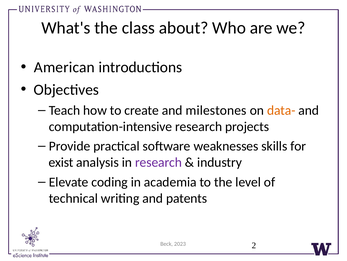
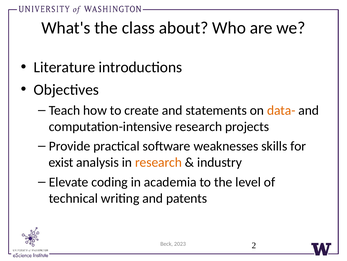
American: American -> Literature
milestones: milestones -> statements
research at (158, 162) colour: purple -> orange
